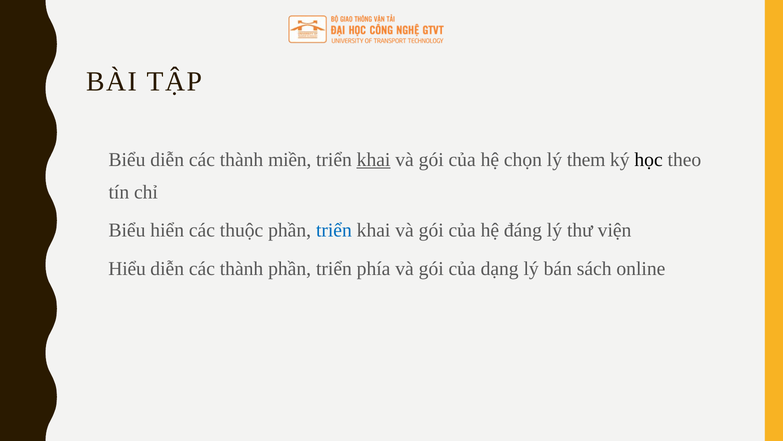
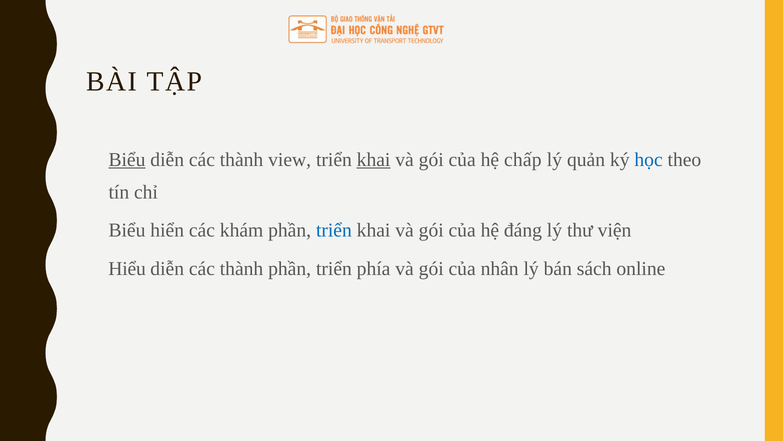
Biểu at (127, 159) underline: none -> present
miền: miền -> view
chọn: chọn -> chấp
them: them -> quản
học colour: black -> blue
thuộc: thuộc -> khám
dạng: dạng -> nhân
